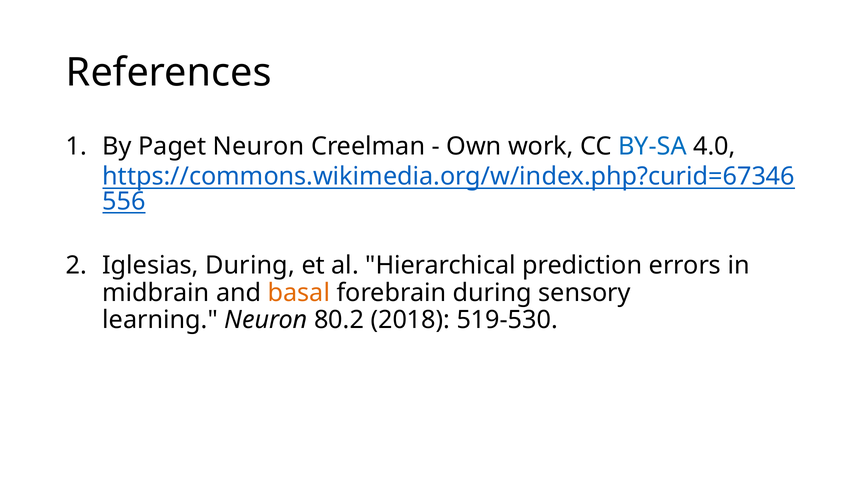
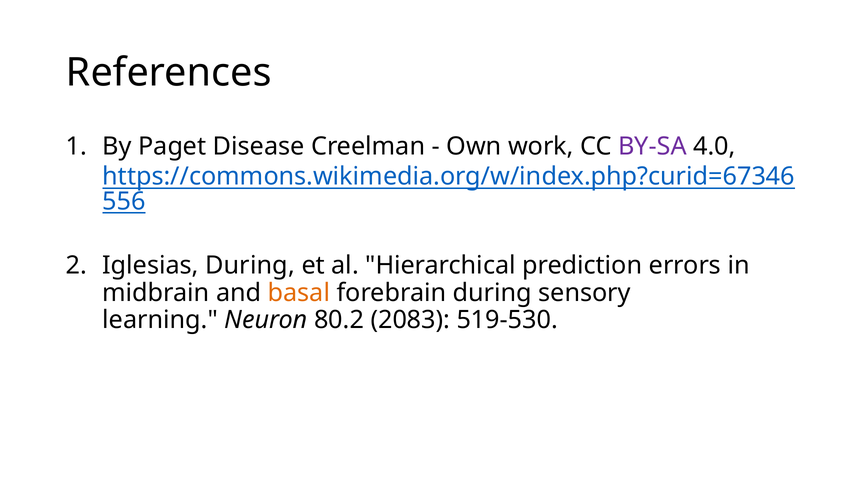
Paget Neuron: Neuron -> Disease
BY-SA colour: blue -> purple
2018: 2018 -> 2083
